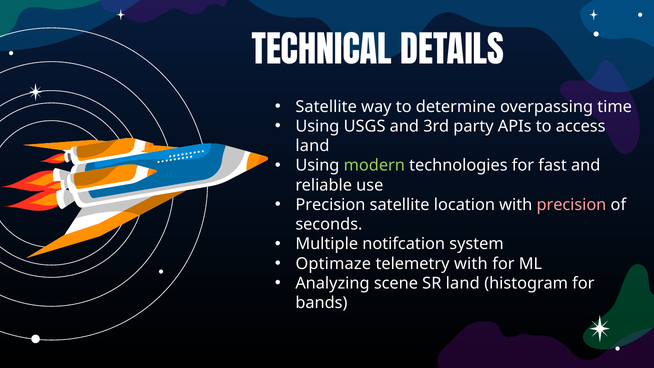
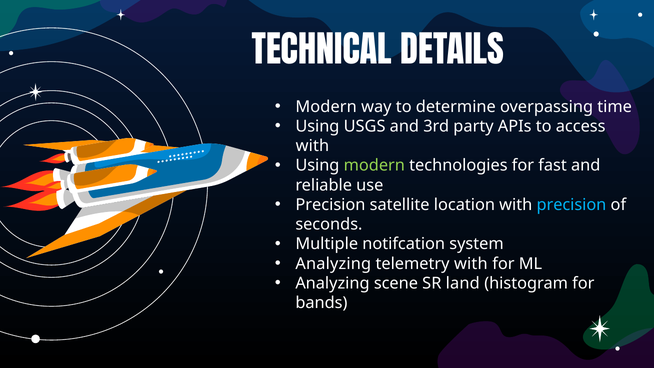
Satellite at (326, 107): Satellite -> Modern
land at (312, 146): land -> with
precision at (571, 205) colour: pink -> light blue
Optimaze at (333, 264): Optimaze -> Analyzing
